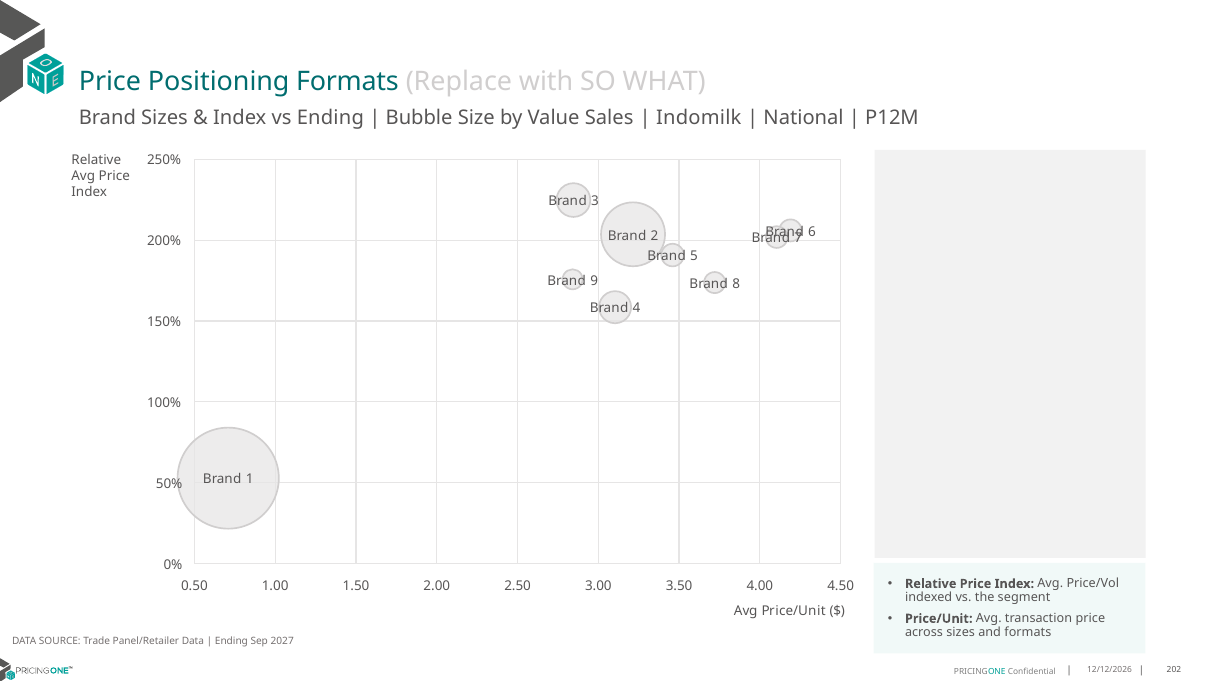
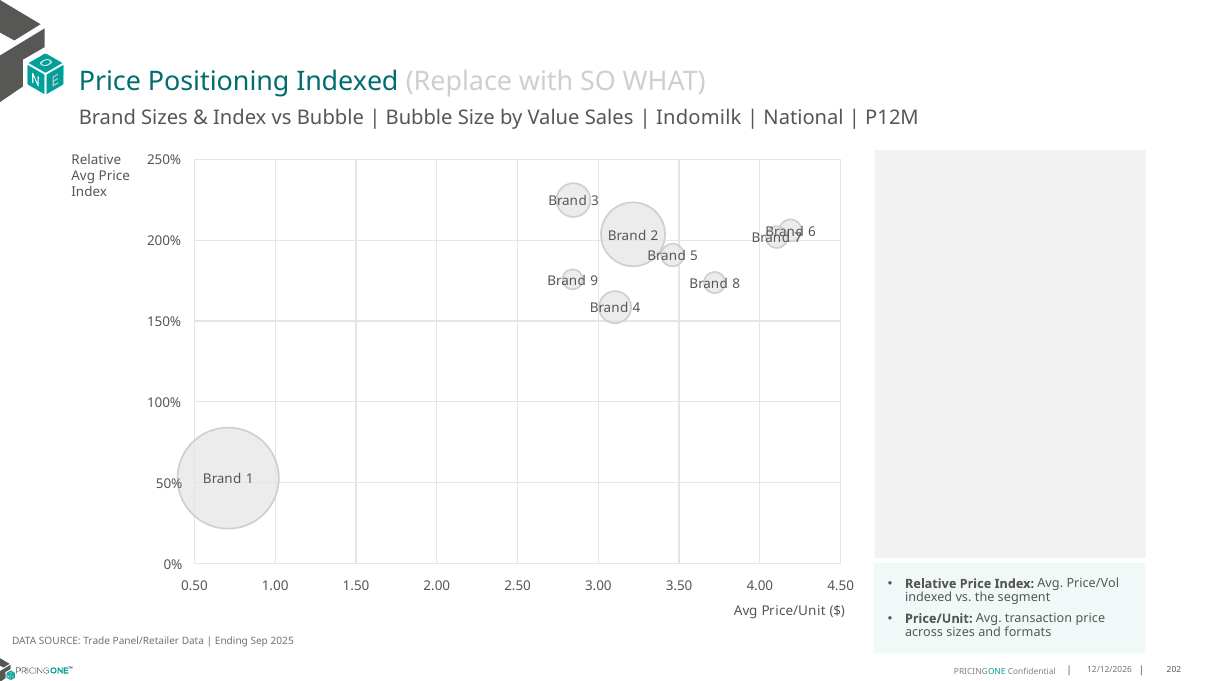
Positioning Formats: Formats -> Indexed
vs Ending: Ending -> Bubble
2027: 2027 -> 2025
